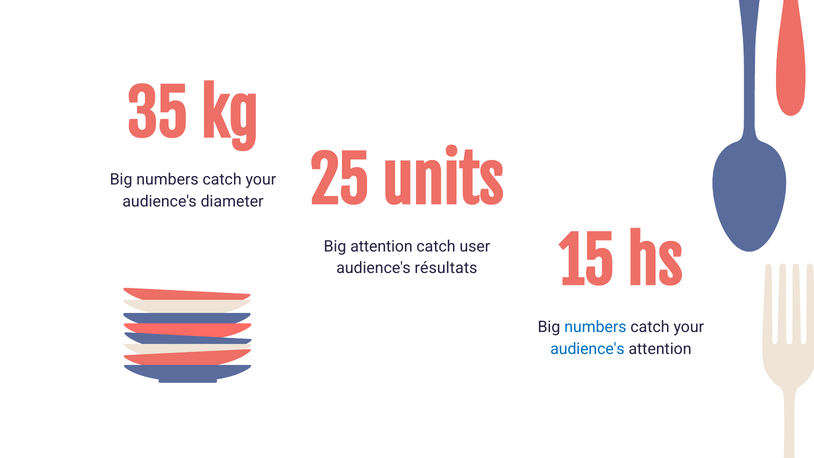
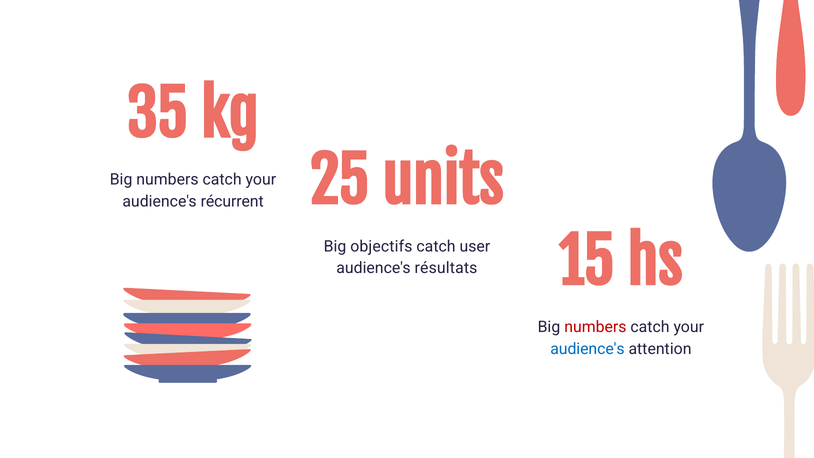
diameter: diameter -> récurrent
Big attention: attention -> objectifs
numbers at (595, 327) colour: blue -> red
